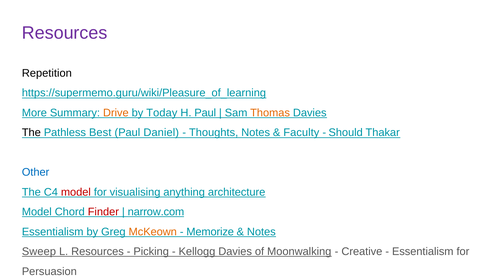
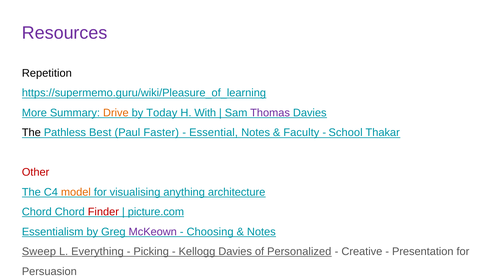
H Paul: Paul -> With
Thomas colour: orange -> purple
Daniel: Daniel -> Faster
Thoughts: Thoughts -> Essential
Should: Should -> School
Other colour: blue -> red
model at (76, 192) colour: red -> orange
Model at (37, 212): Model -> Chord
narrow.com: narrow.com -> picture.com
McKeown colour: orange -> purple
Memorize: Memorize -> Choosing
L Resources: Resources -> Everything
Moonwalking: Moonwalking -> Personalized
Essentialism at (423, 252): Essentialism -> Presentation
